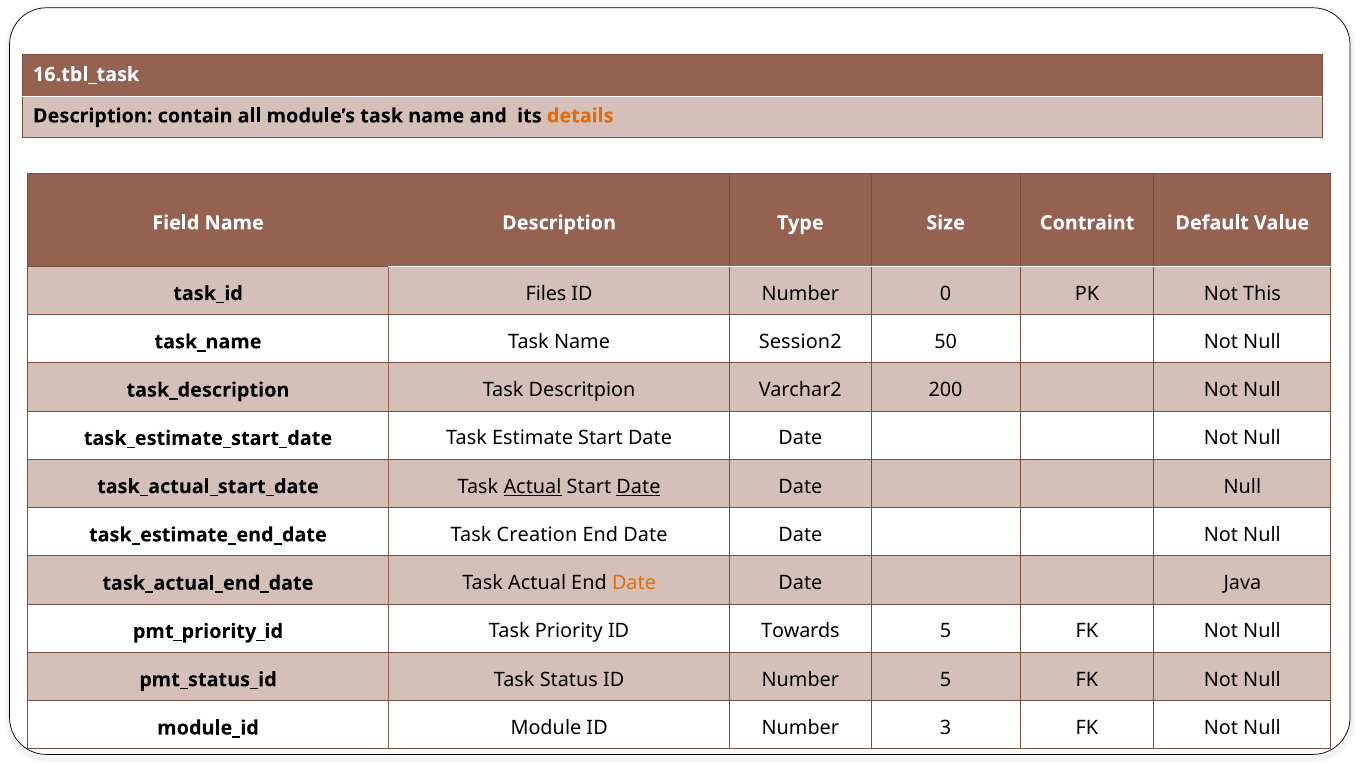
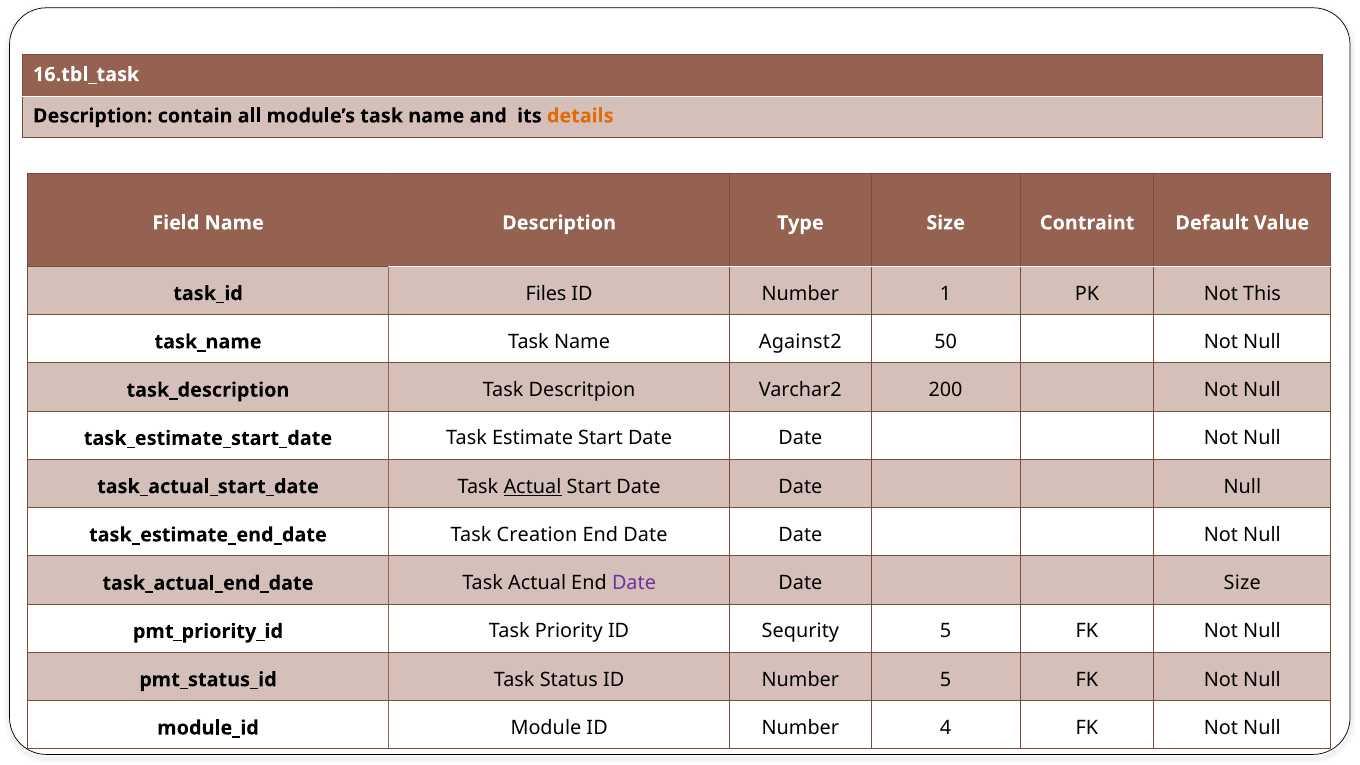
0: 0 -> 1
Session2: Session2 -> Against2
Date at (638, 487) underline: present -> none
Date at (634, 583) colour: orange -> purple
Date Java: Java -> Size
Towards: Towards -> Sequrity
3: 3 -> 4
